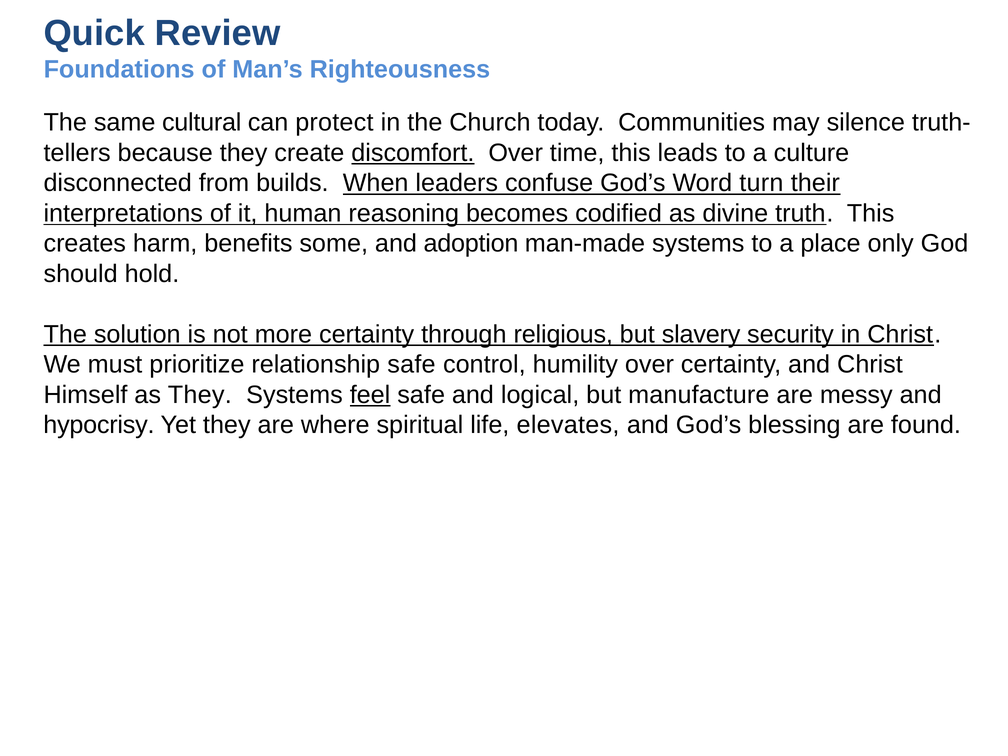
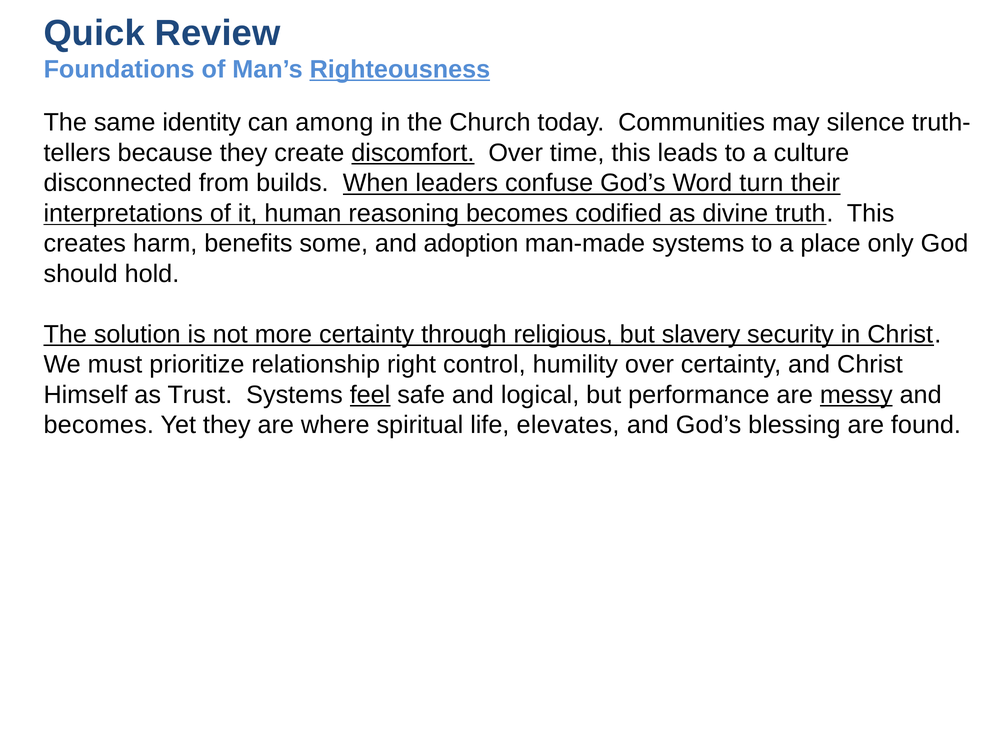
Righteousness underline: none -> present
cultural: cultural -> identity
protect: protect -> among
relationship safe: safe -> right
as They: They -> Trust
manufacture: manufacture -> performance
messy underline: none -> present
hypocrisy at (99, 425): hypocrisy -> becomes
